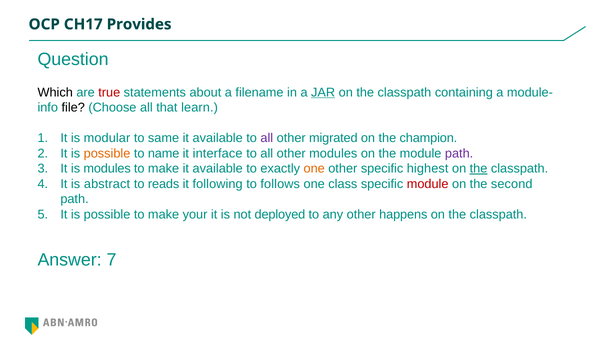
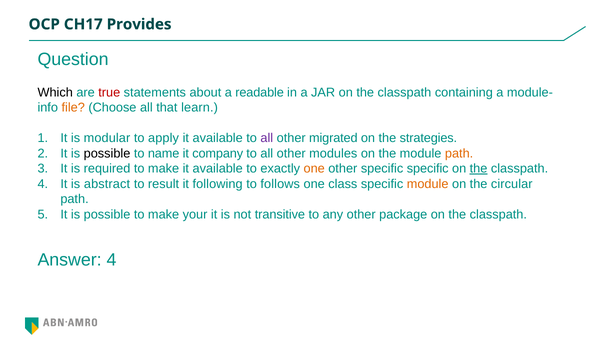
filename: filename -> readable
JAR underline: present -> none
file colour: black -> orange
same: same -> apply
champion: champion -> strategies
possible at (107, 153) colour: orange -> black
interface: interface -> company
path at (459, 153) colour: purple -> orange
is modules: modules -> required
specific highest: highest -> specific
reads: reads -> result
module at (428, 184) colour: red -> orange
second: second -> circular
deployed: deployed -> transitive
happens: happens -> package
Answer 7: 7 -> 4
